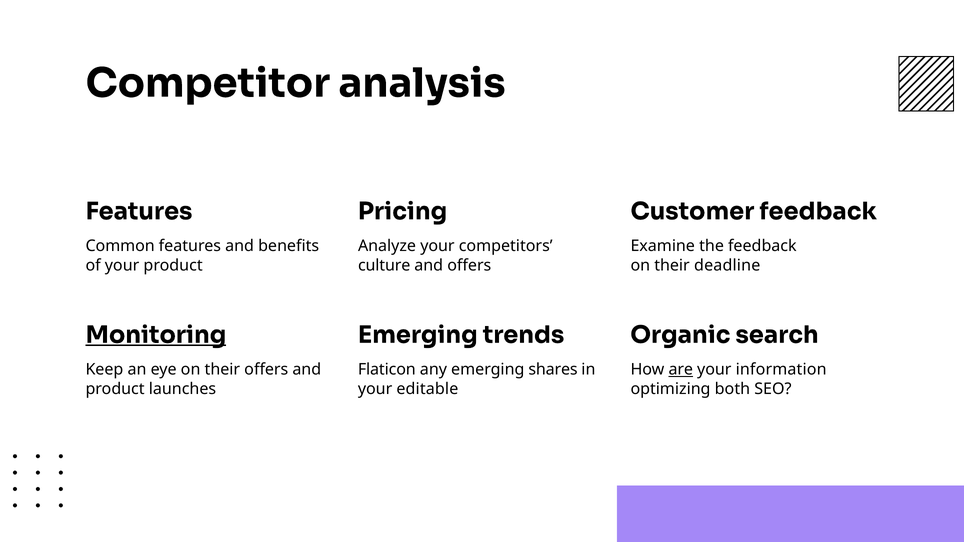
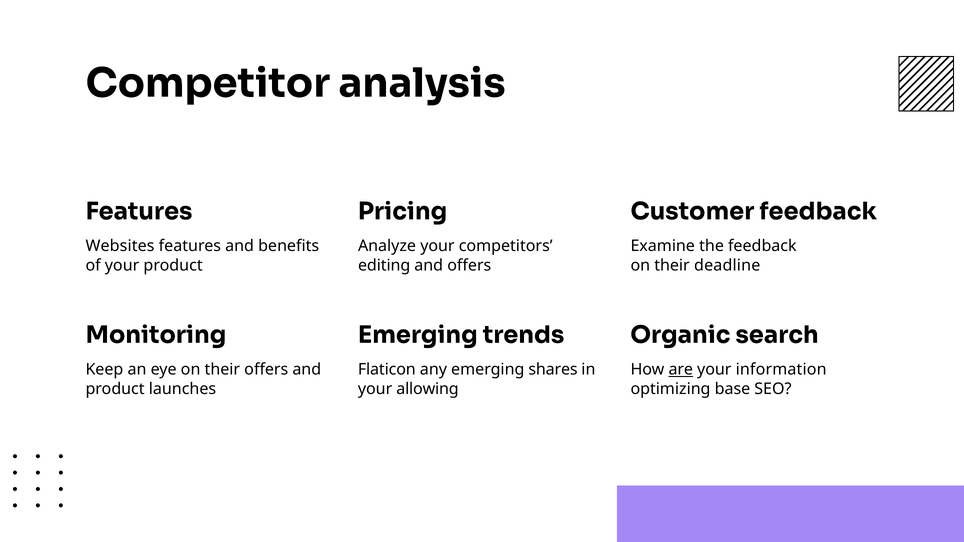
Common: Common -> Websites
culture: culture -> editing
Monitoring underline: present -> none
editable: editable -> allowing
both: both -> base
